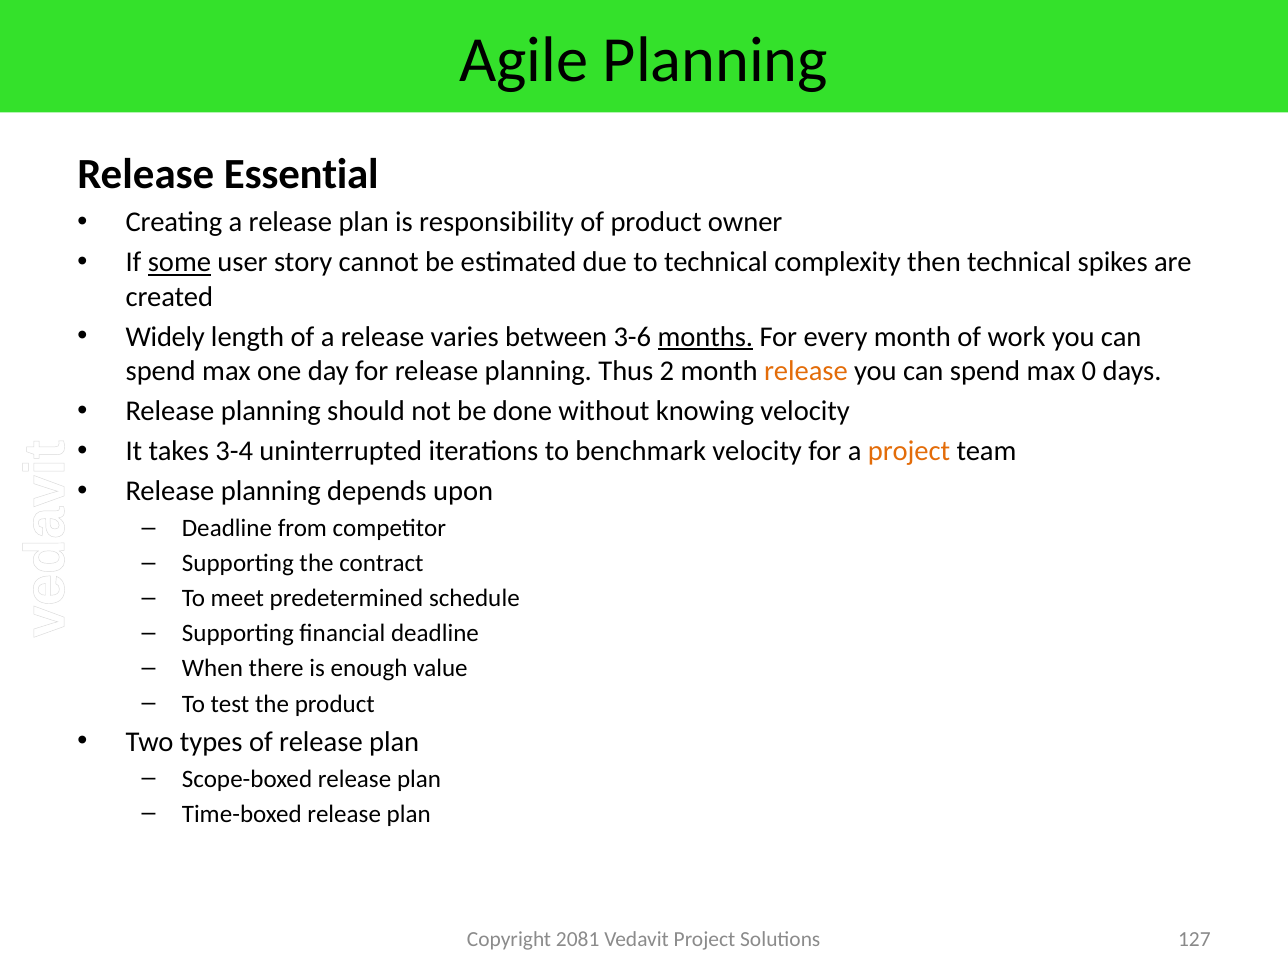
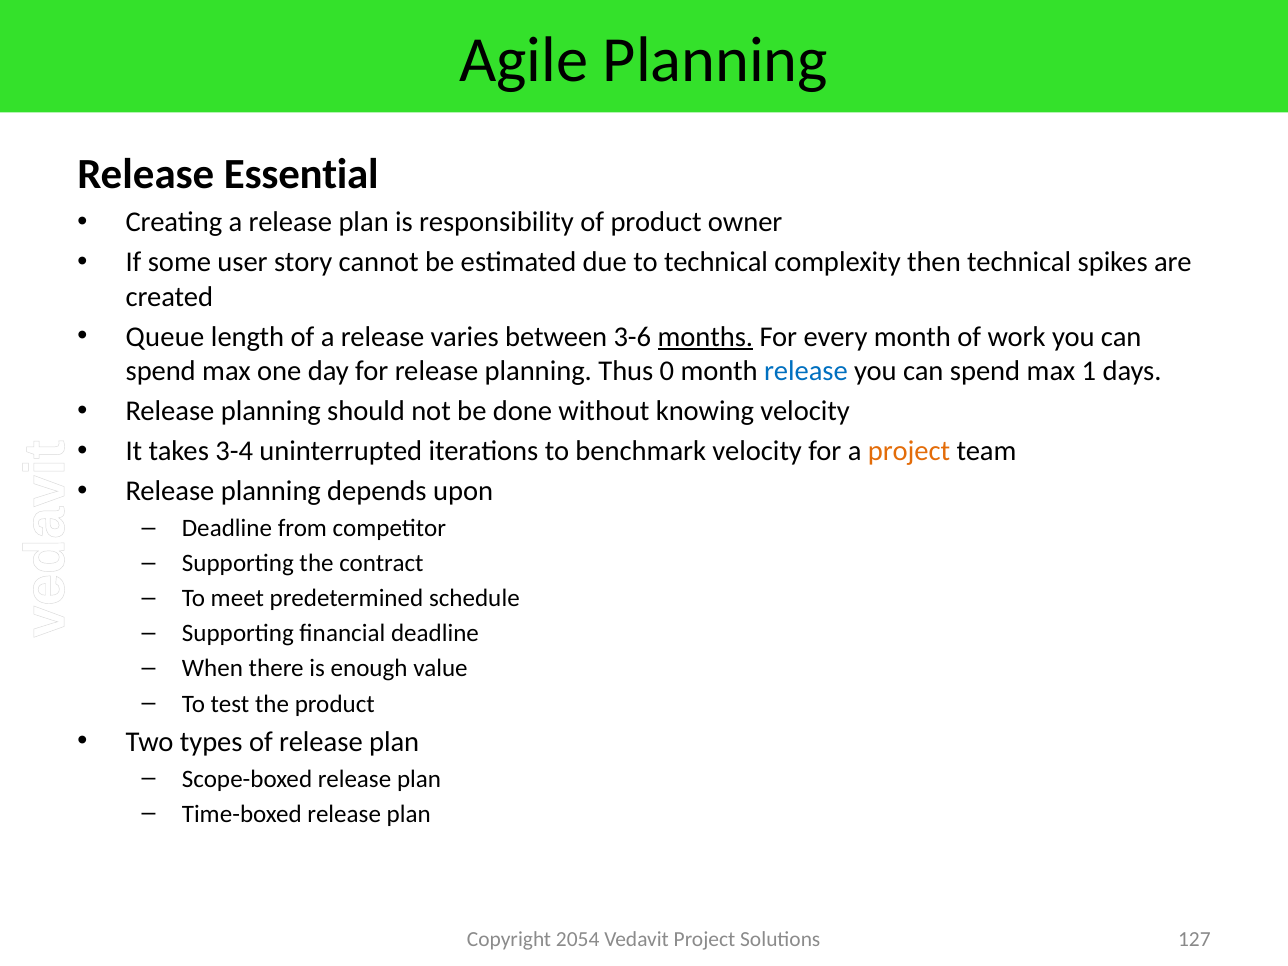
some underline: present -> none
Widely: Widely -> Queue
2: 2 -> 0
release at (806, 371) colour: orange -> blue
0: 0 -> 1
2081: 2081 -> 2054
